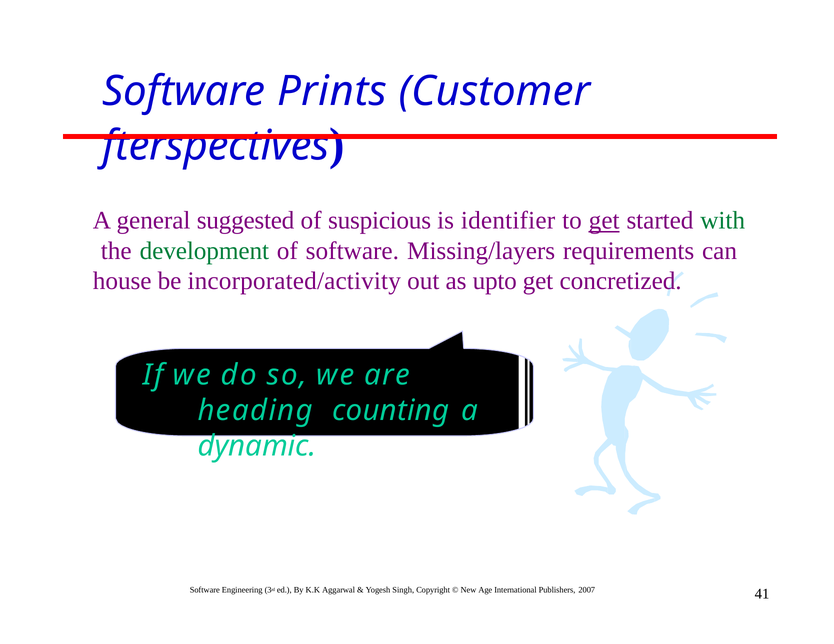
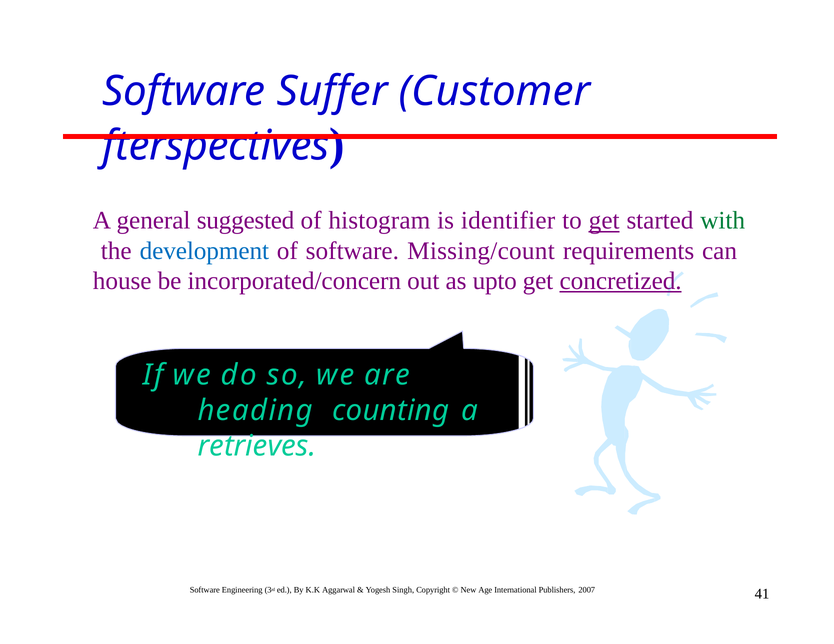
Prints: Prints -> Suffer
suspicious: suspicious -> histogram
development colour: green -> blue
Missing/layers: Missing/layers -> Missing/count
incorporated/activity: incorporated/activity -> incorporated/concern
concretized underline: none -> present
dynamic: dynamic -> retrieves
